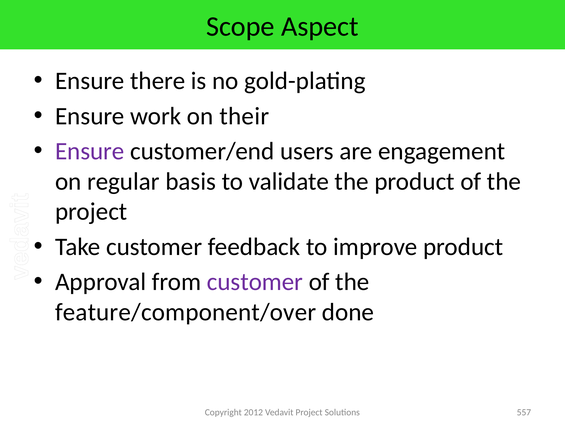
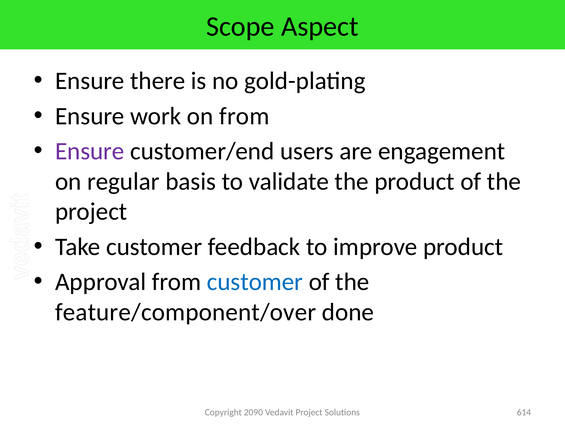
on their: their -> from
customer at (255, 282) colour: purple -> blue
2012: 2012 -> 2090
557: 557 -> 614
